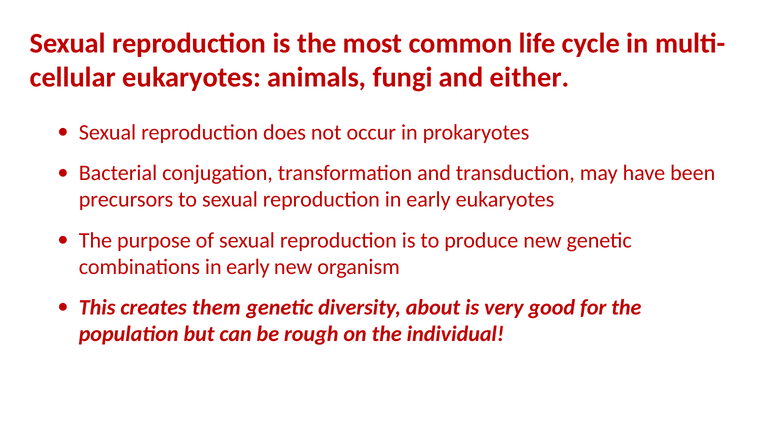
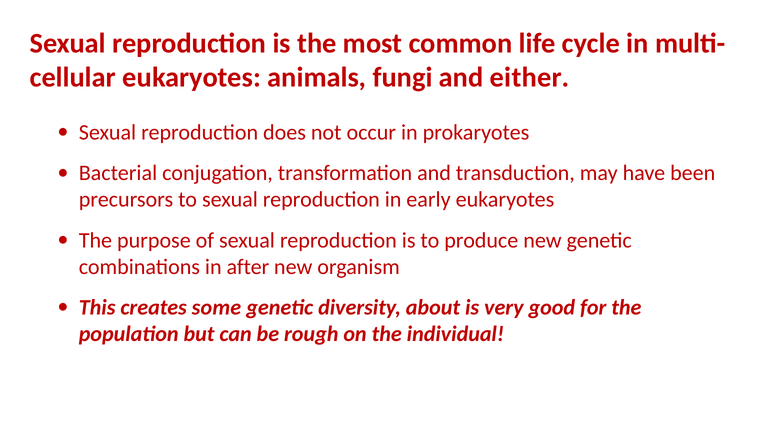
combinations in early: early -> after
them: them -> some
